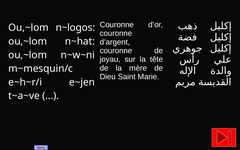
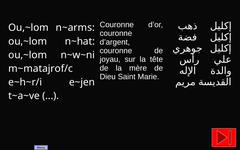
n~logos: n~logos -> n~arms
m~mesquin/c: m~mesquin/c -> m~matajrof/c
